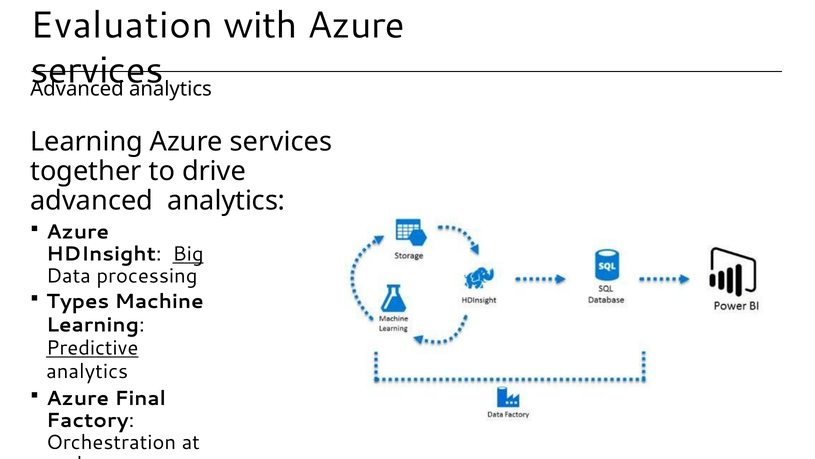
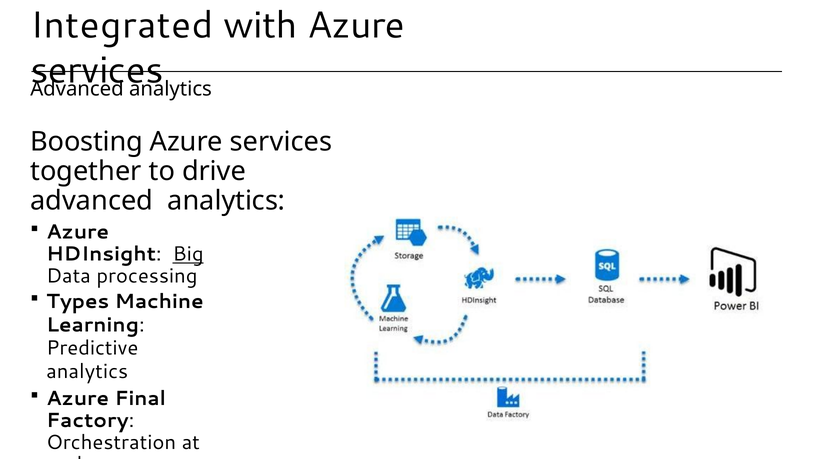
Evaluation: Evaluation -> Integrated
Learning at (87, 142): Learning -> Boosting
Predictive underline: present -> none
